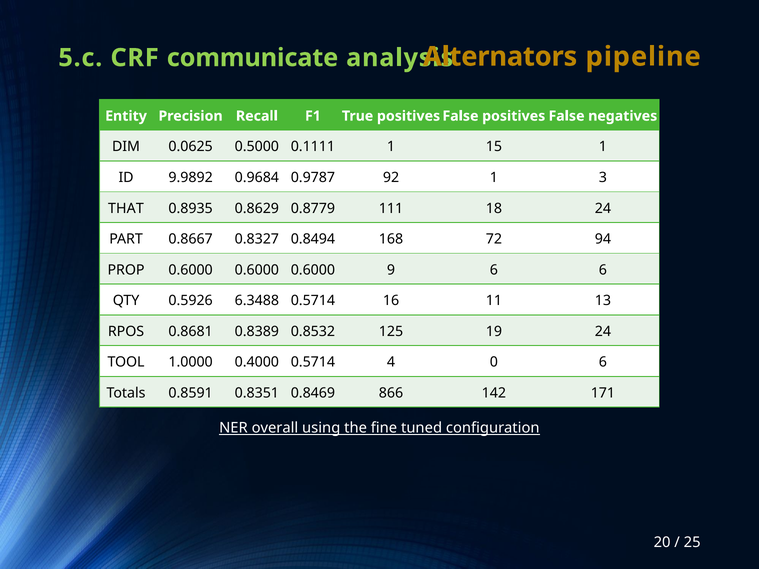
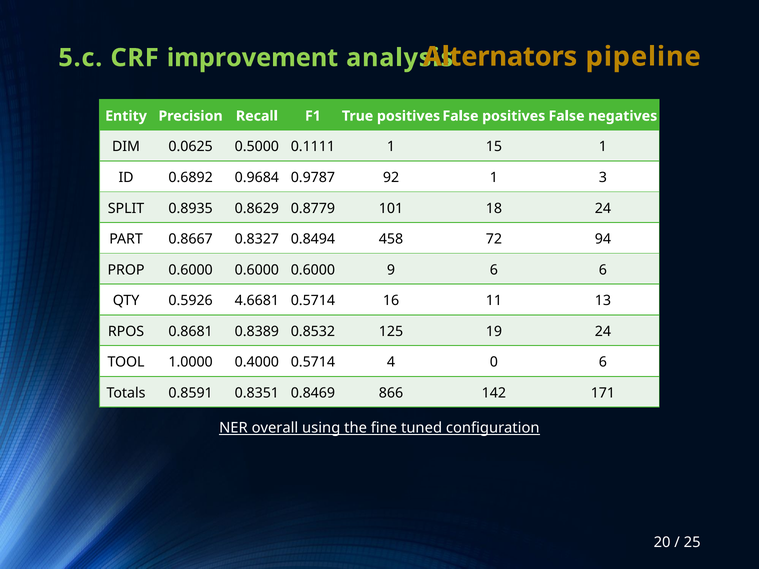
communicate: communicate -> improvement
9.9892: 9.9892 -> 0.6892
THAT: THAT -> SPLIT
111: 111 -> 101
168: 168 -> 458
6.3488: 6.3488 -> 4.6681
